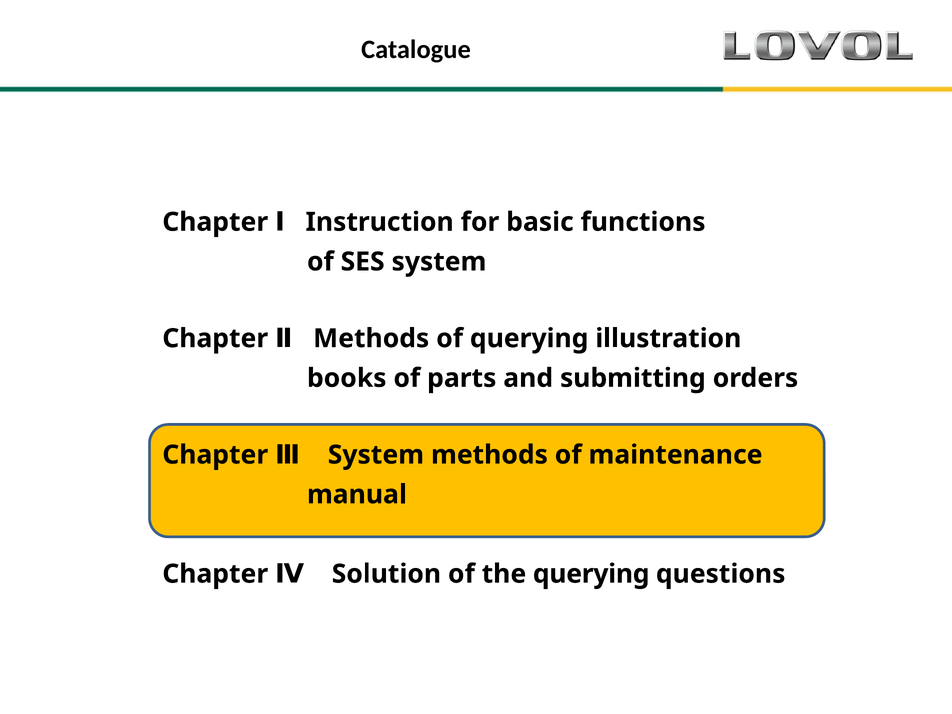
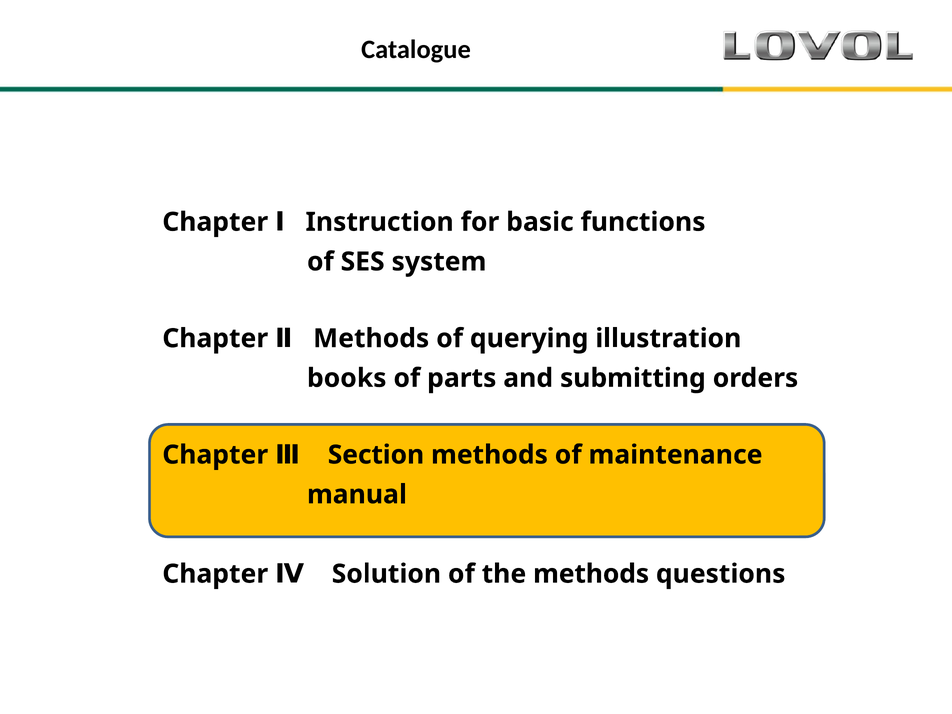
Chapter System: System -> Section
the querying: querying -> methods
